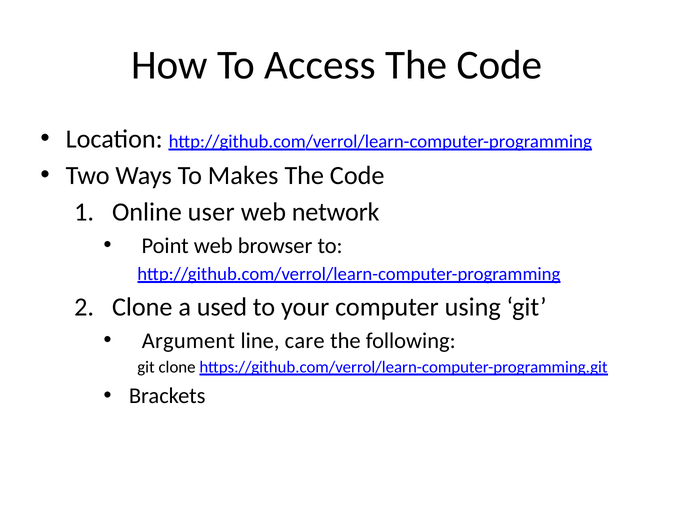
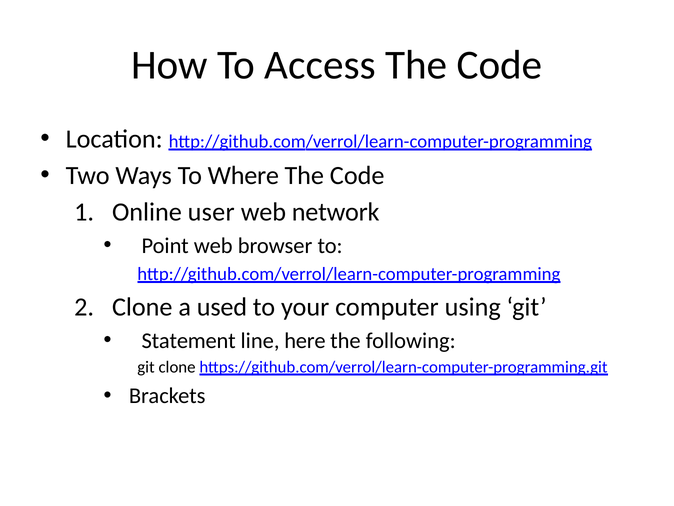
Makes: Makes -> Where
Argument: Argument -> Statement
care: care -> here
